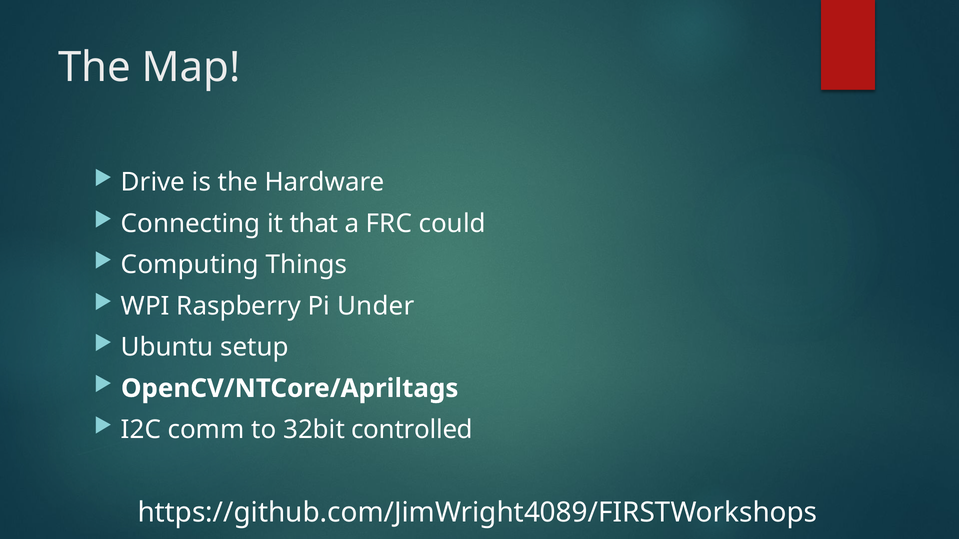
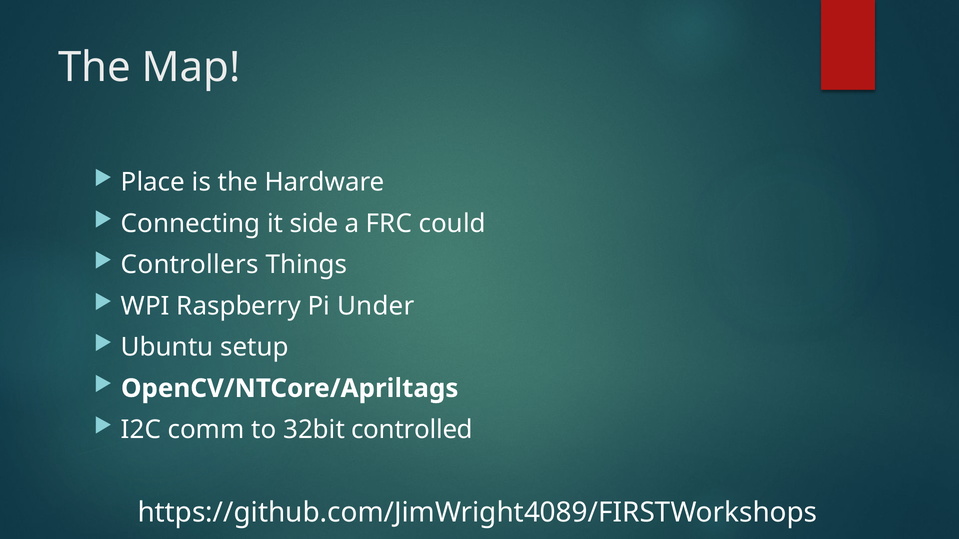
Drive: Drive -> Place
that: that -> side
Computing: Computing -> Controllers
